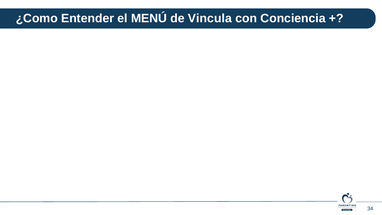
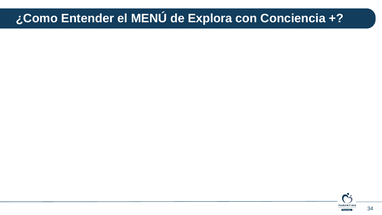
Vincula: Vincula -> Explora
